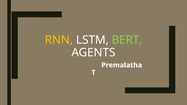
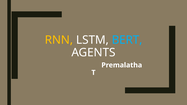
BERT colour: light green -> light blue
